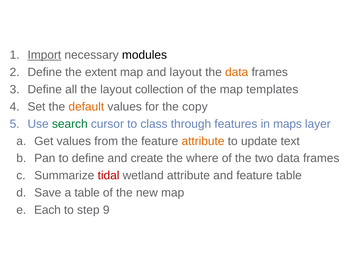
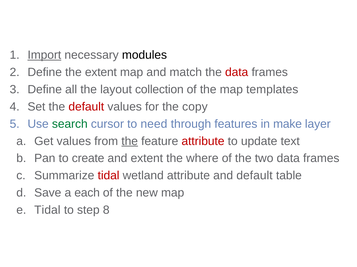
and layout: layout -> match
data at (237, 72) colour: orange -> red
default at (86, 107) colour: orange -> red
class: class -> need
maps: maps -> make
the at (130, 141) underline: none -> present
attribute at (203, 141) colour: orange -> red
to define: define -> create
and create: create -> extent
and feature: feature -> default
a table: table -> each
Each at (47, 211): Each -> Tidal
9: 9 -> 8
